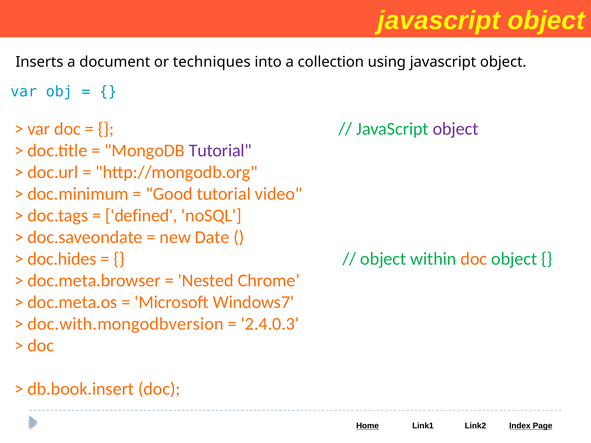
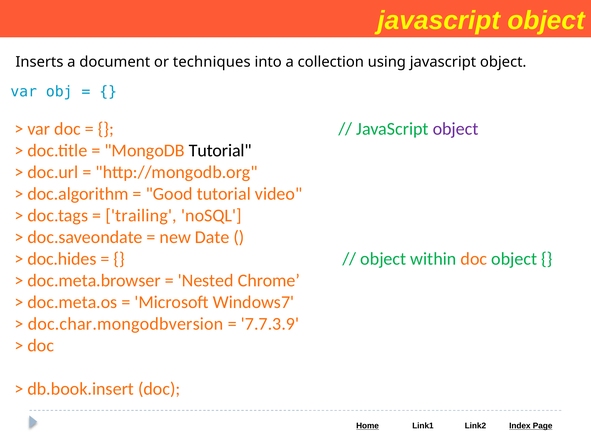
Tutorial at (220, 151) colour: purple -> black
doc.minimum: doc.minimum -> doc.algorithm
defined: defined -> trailing
doc.with.mongodbversion: doc.with.mongodbversion -> doc.char.mongodbversion
2.4.0.3: 2.4.0.3 -> 7.7.3.9
